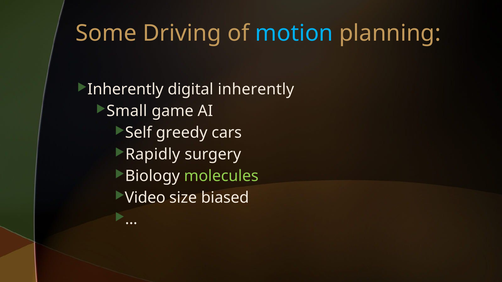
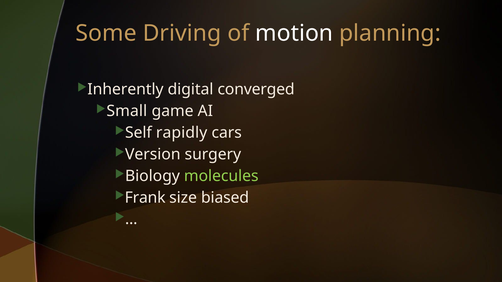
motion colour: light blue -> white
digital inherently: inherently -> converged
greedy: greedy -> rapidly
Rapidly: Rapidly -> Version
Video: Video -> Frank
